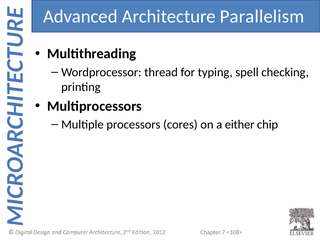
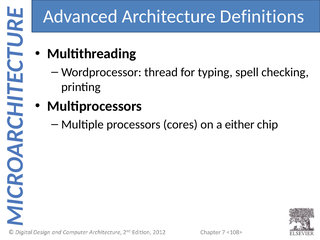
Parallelism: Parallelism -> Definitions
